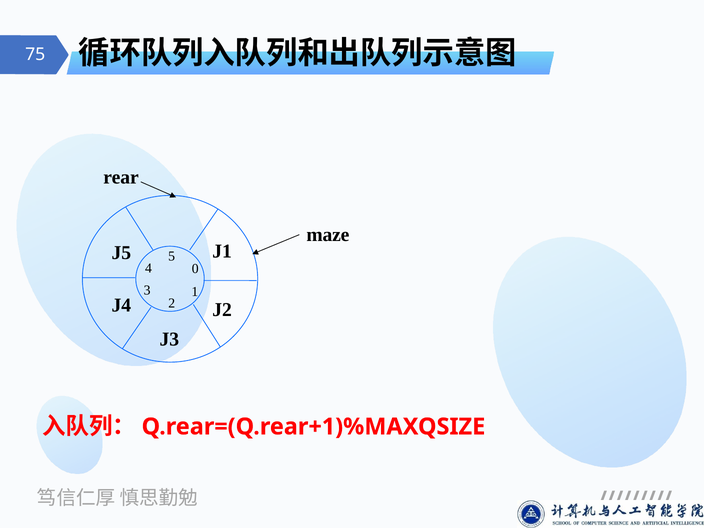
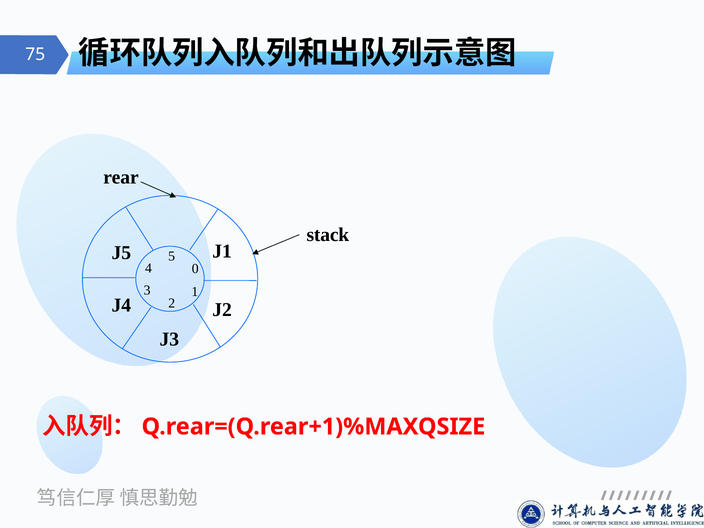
maze: maze -> stack
